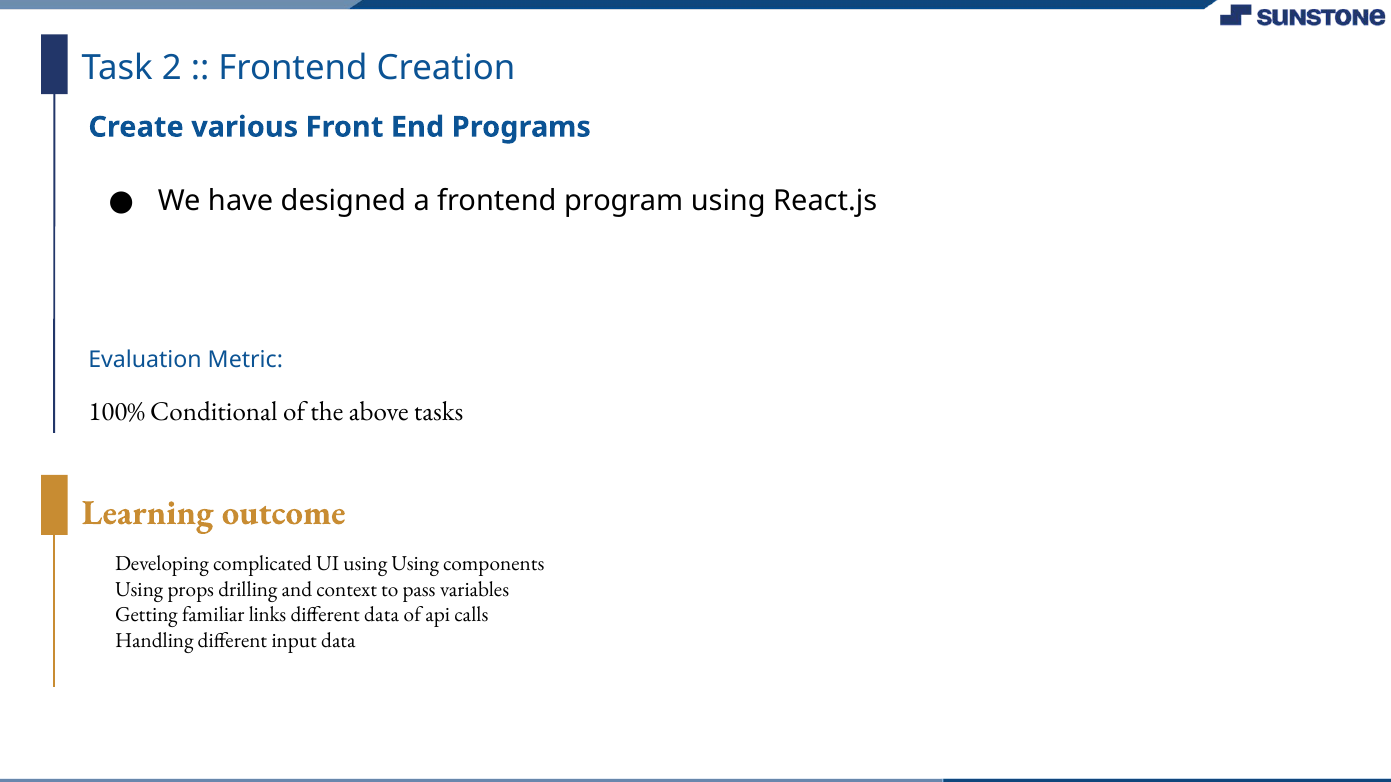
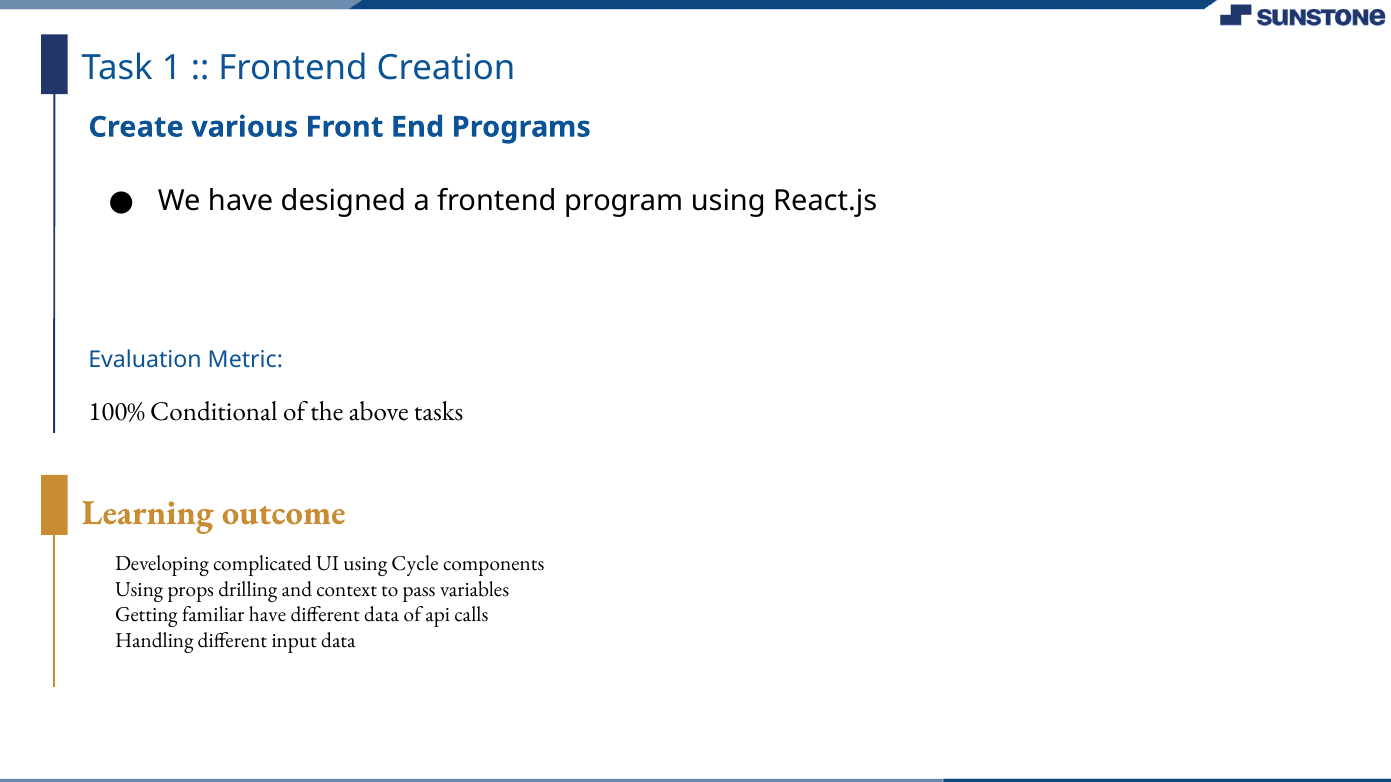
2: 2 -> 1
using Using: Using -> Cycle
familiar links: links -> have
